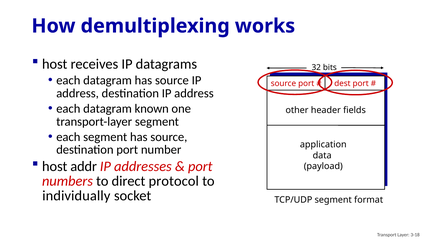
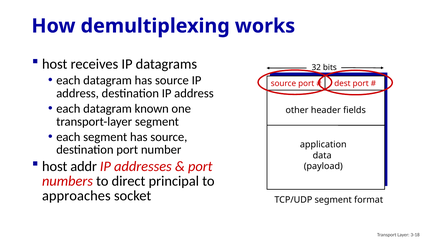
protocol: protocol -> principal
individually: individually -> approaches
